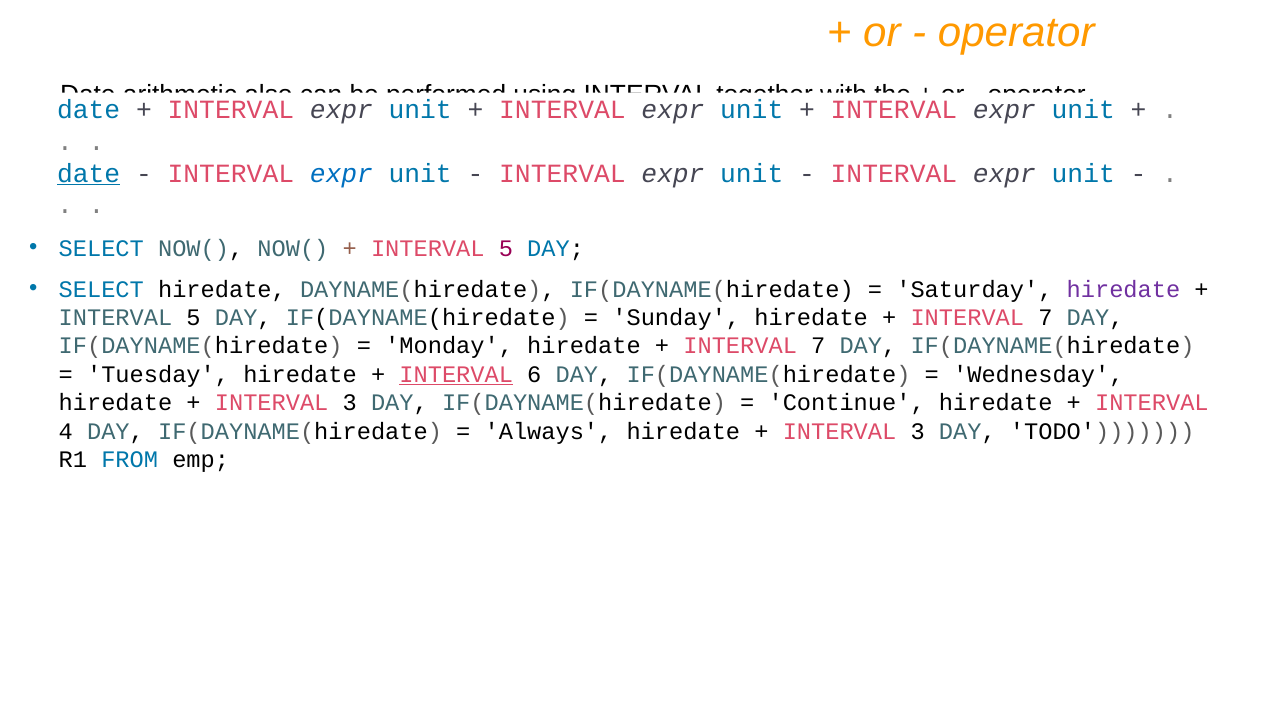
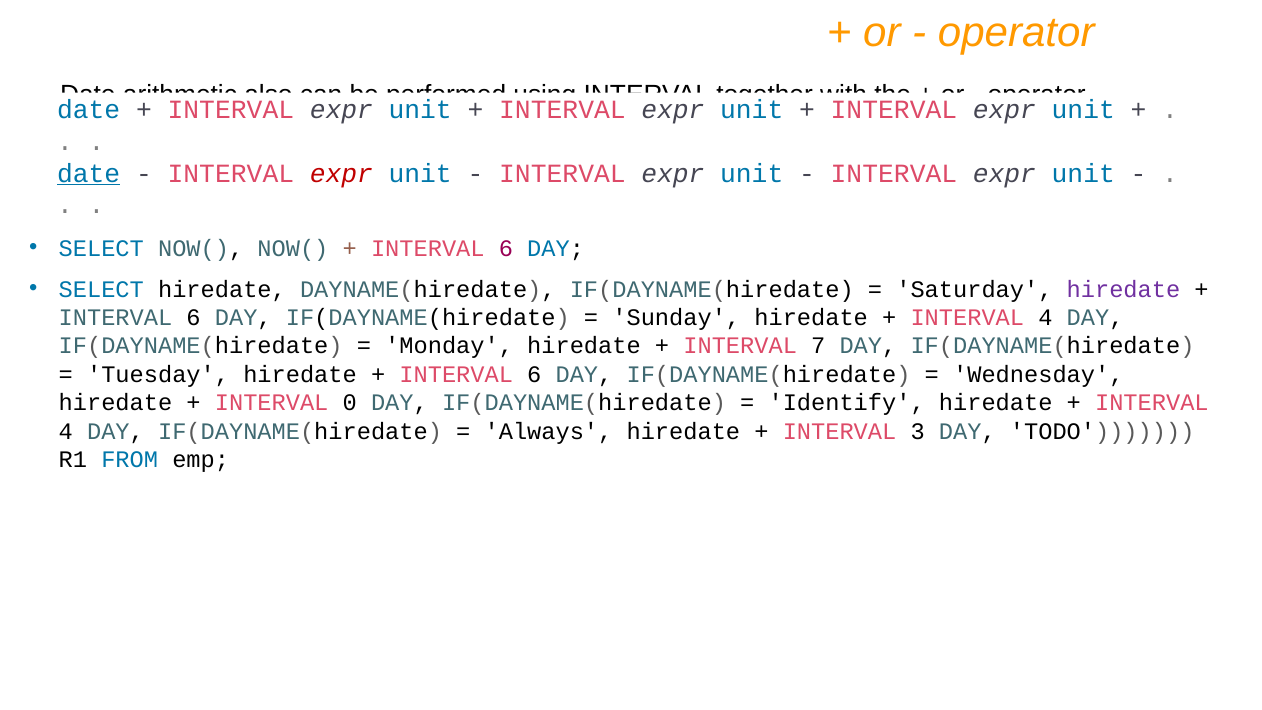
expr at (341, 173) colour: blue -> red
5 at (506, 248): 5 -> 6
5 at (194, 318): 5 -> 6
7 at (1045, 318): 7 -> 4
INTERVAL at (456, 374) underline: present -> none
3 at (350, 403): 3 -> 0
Continue: Continue -> Identify
